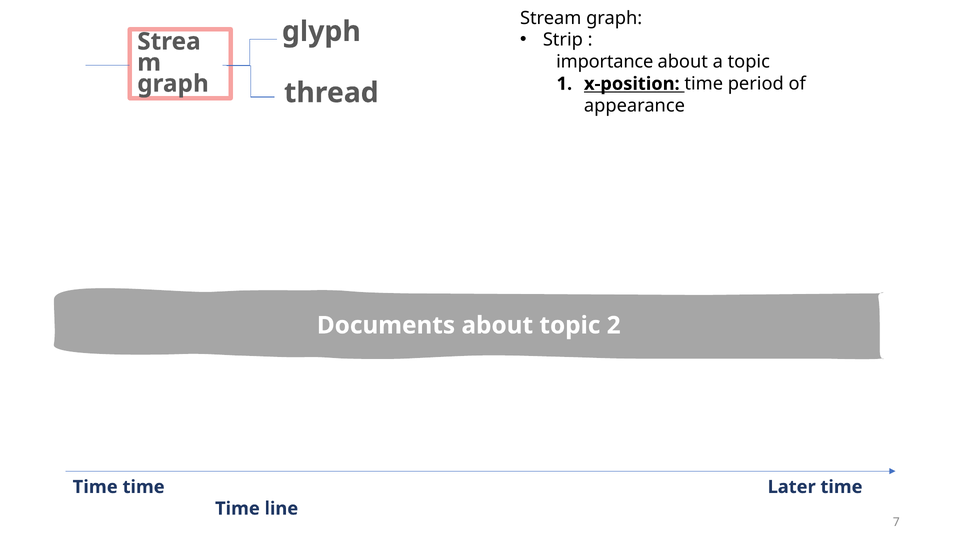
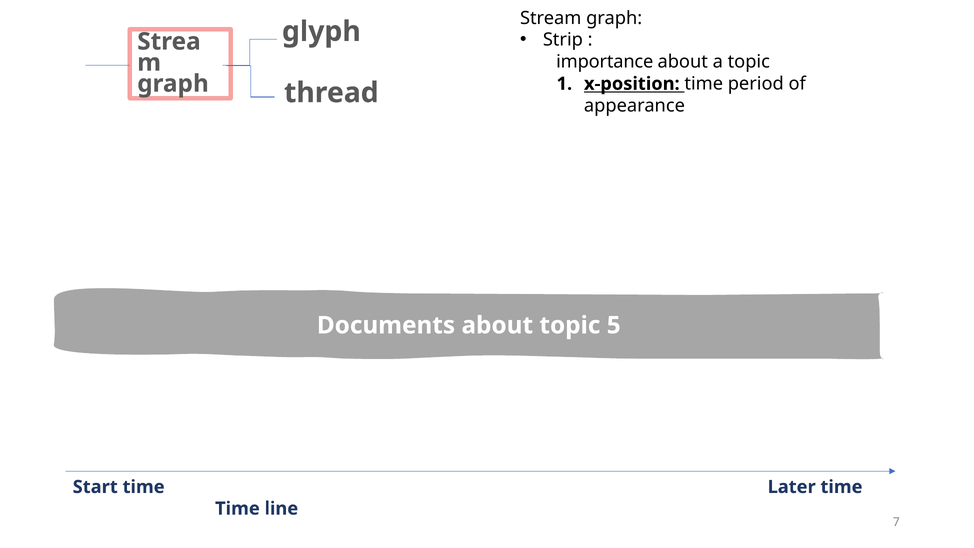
2: 2 -> 5
Time at (95, 487): Time -> Start
